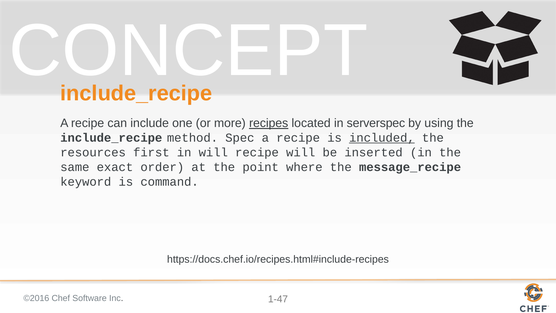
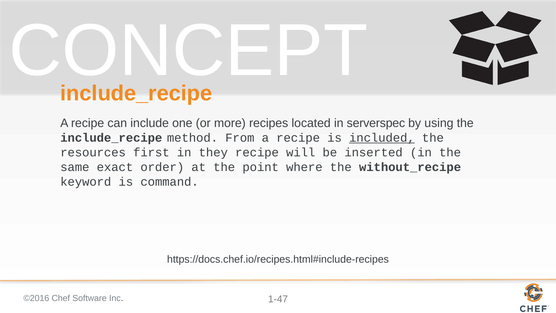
recipes underline: present -> none
Spec: Spec -> From
in will: will -> they
message_recipe: message_recipe -> without_recipe
